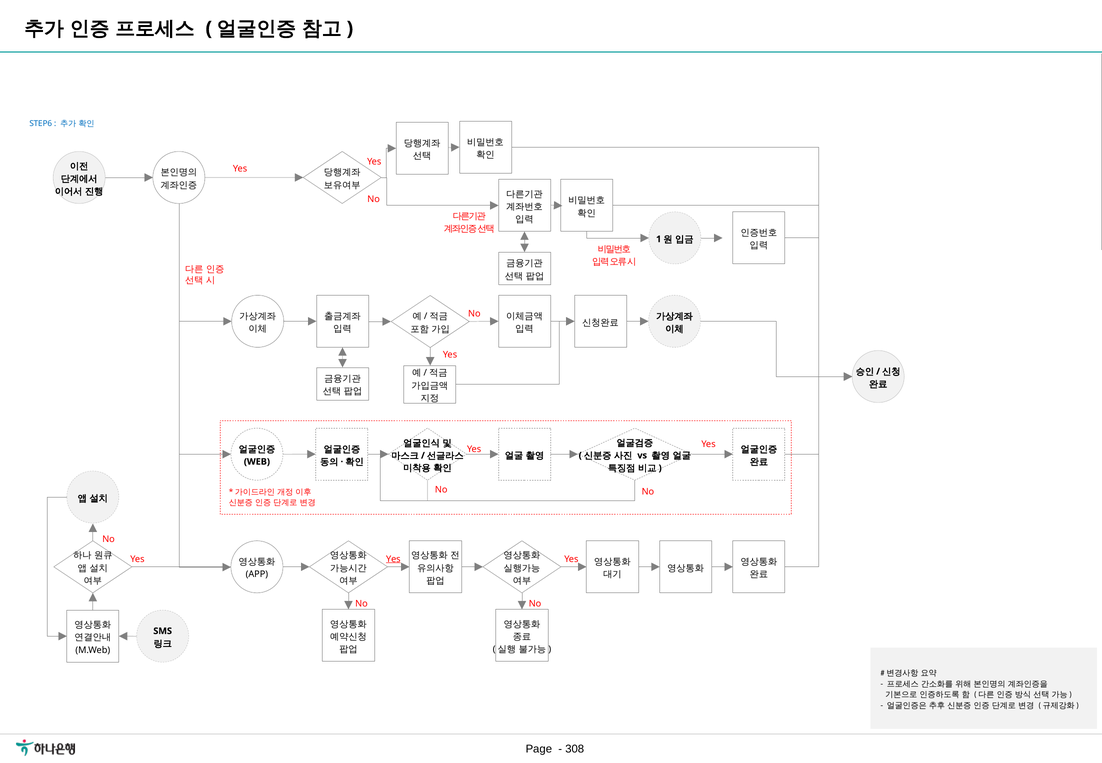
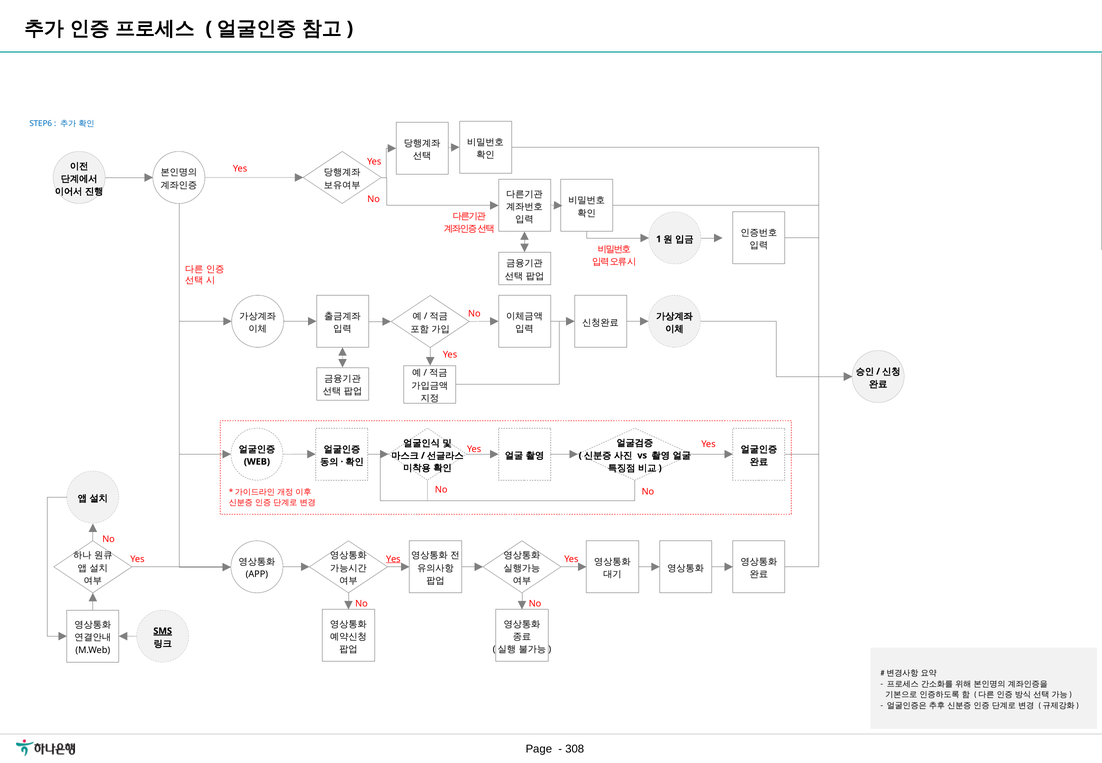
SMS underline: none -> present
